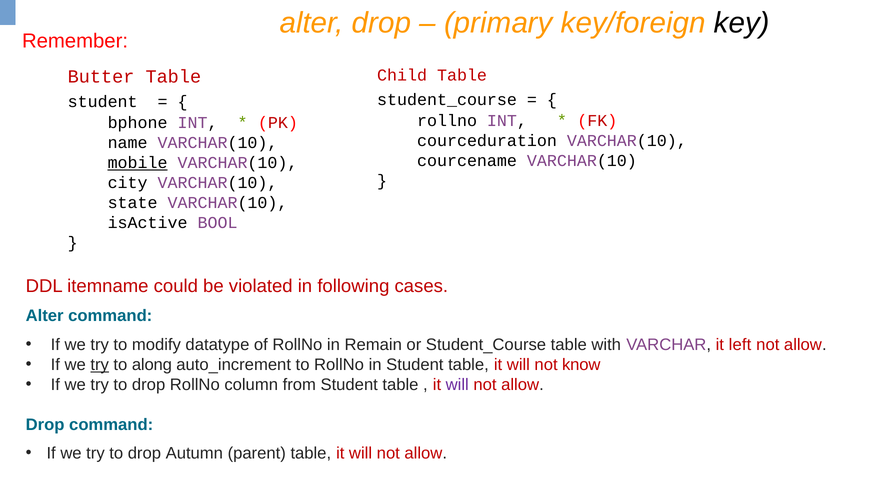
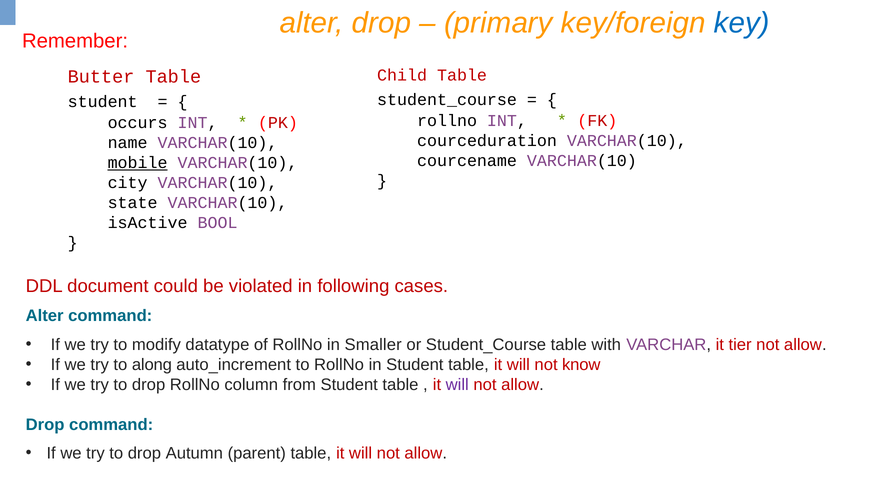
key colour: black -> blue
bphone: bphone -> occurs
itemname: itemname -> document
Remain: Remain -> Smaller
left: left -> tier
try at (100, 365) underline: present -> none
